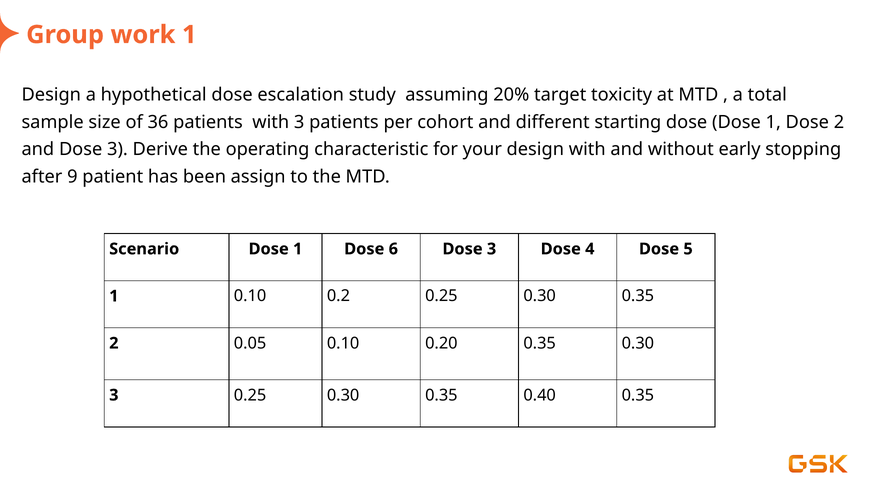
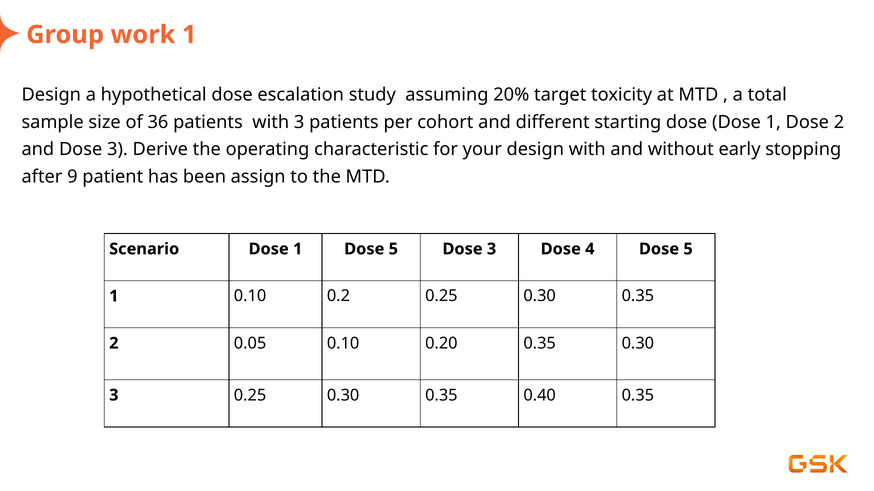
1 Dose 6: 6 -> 5
